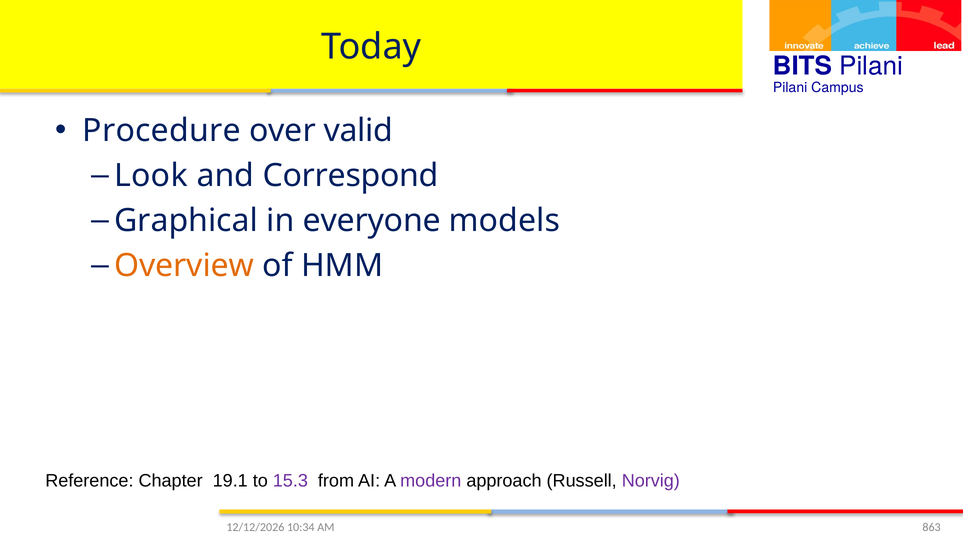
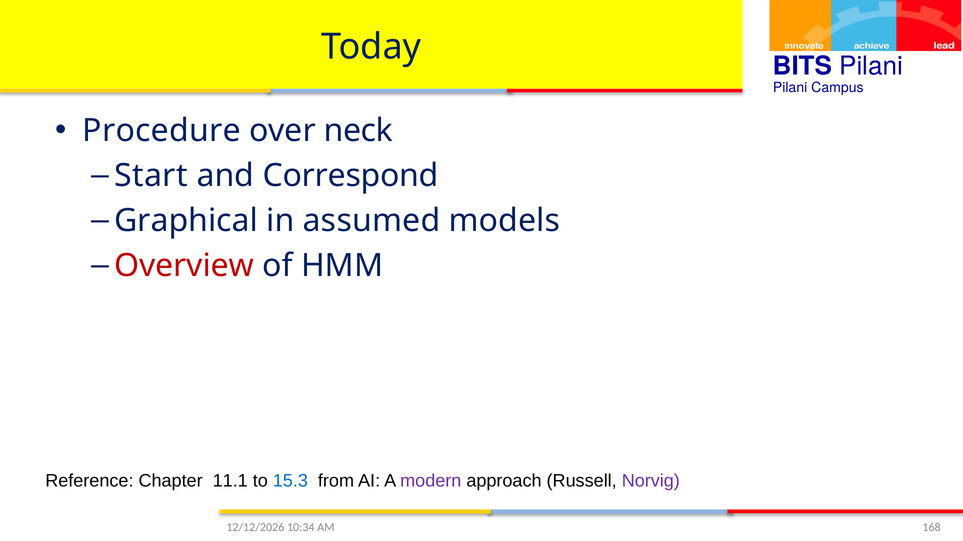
valid: valid -> neck
Look: Look -> Start
everyone: everyone -> assumed
Overview colour: orange -> red
19.1: 19.1 -> 11.1
15.3 colour: purple -> blue
863: 863 -> 168
